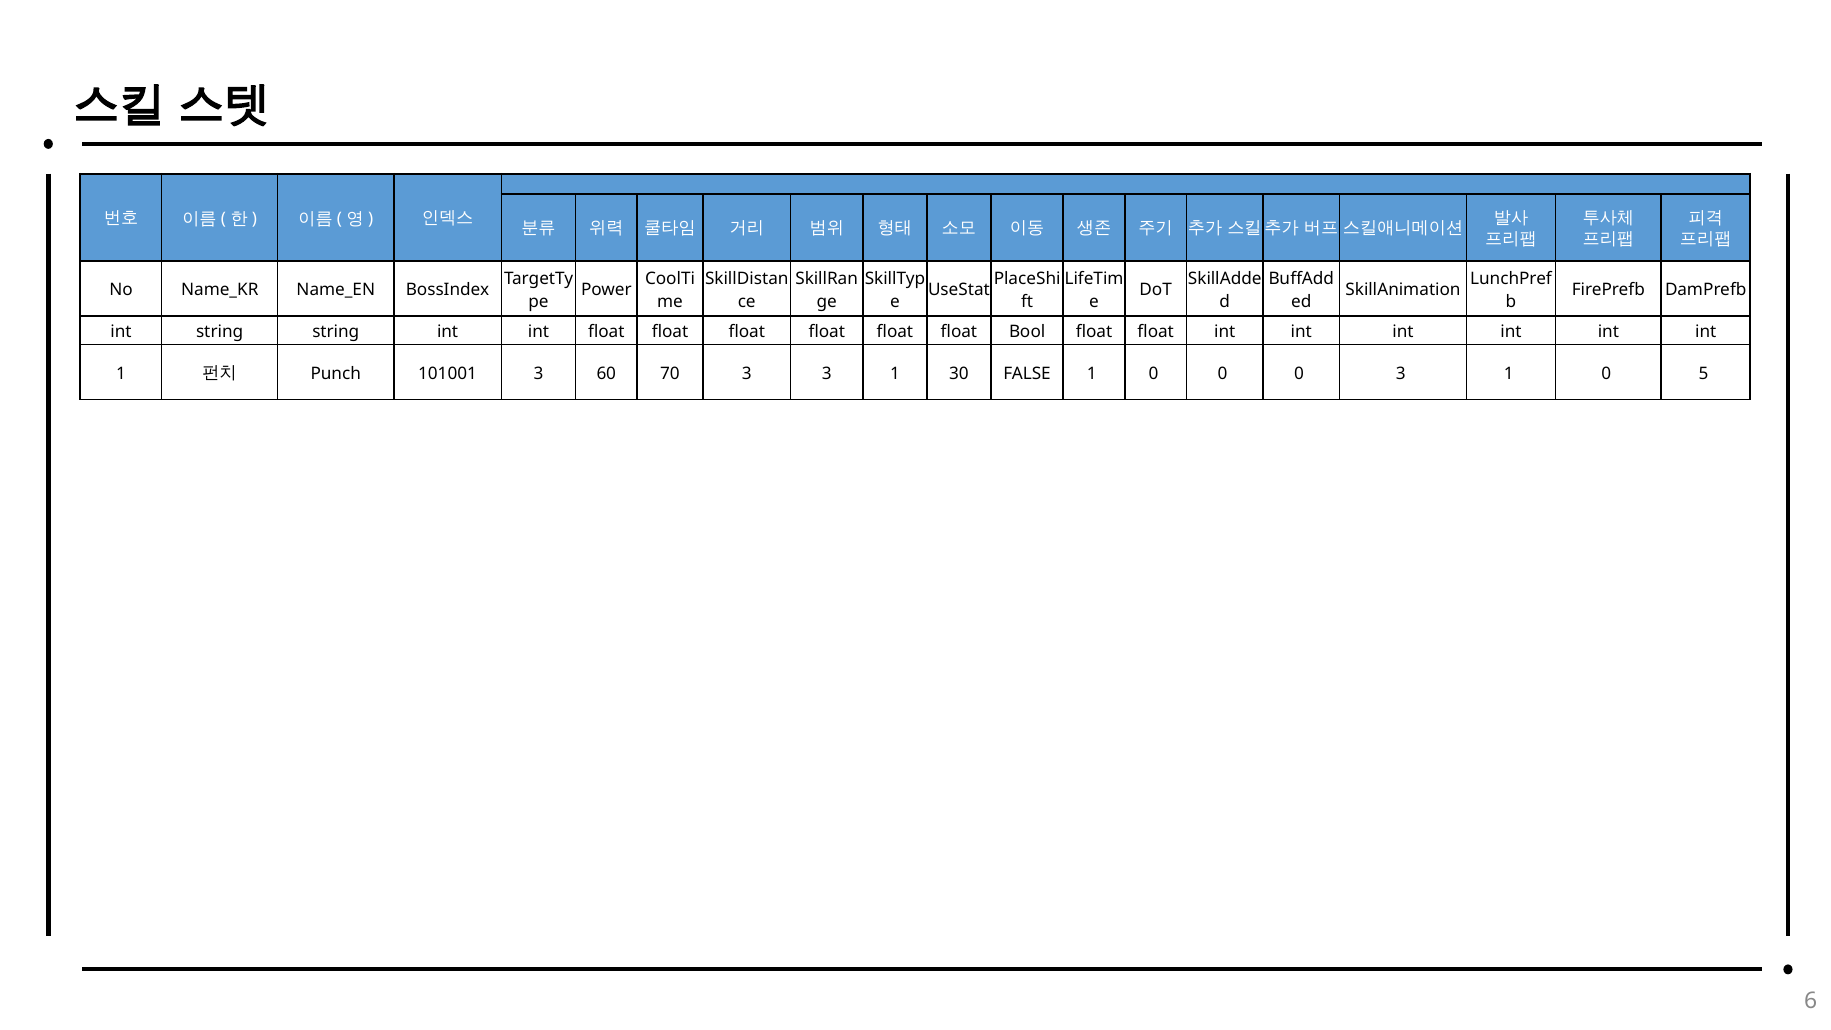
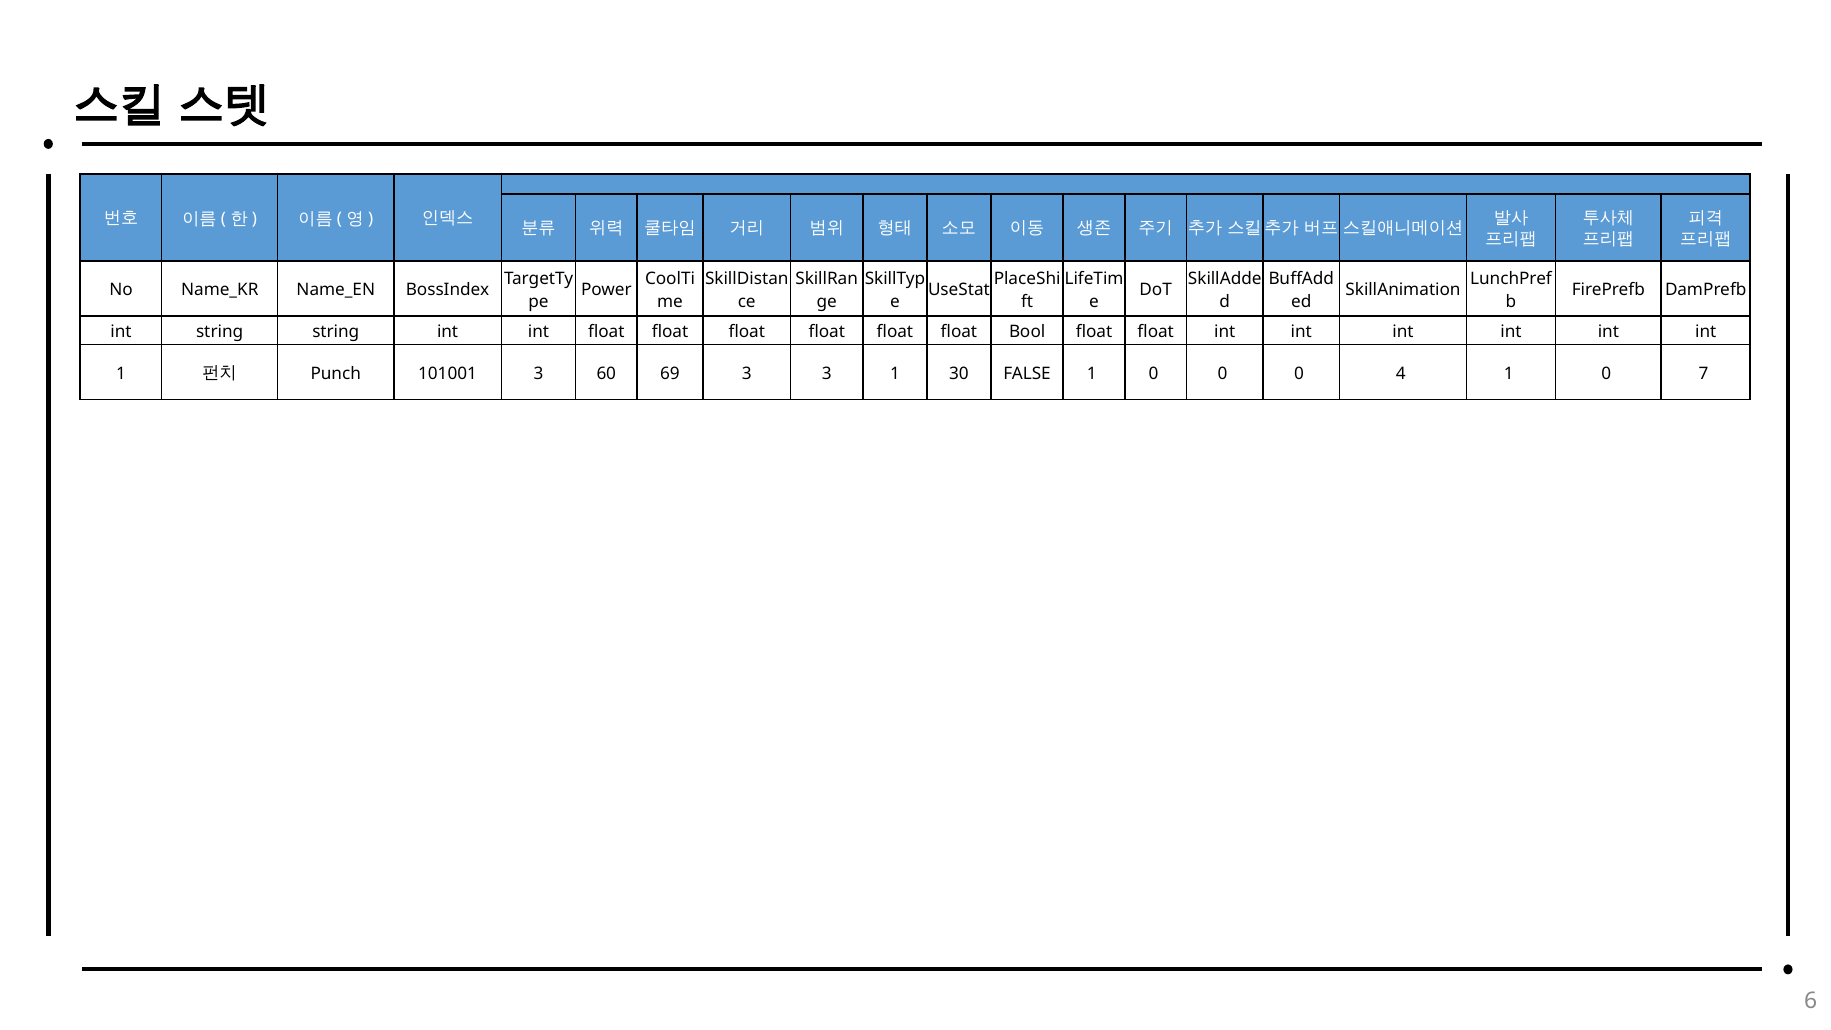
70: 70 -> 69
0 3: 3 -> 4
5: 5 -> 7
